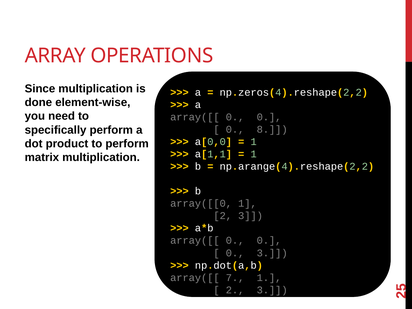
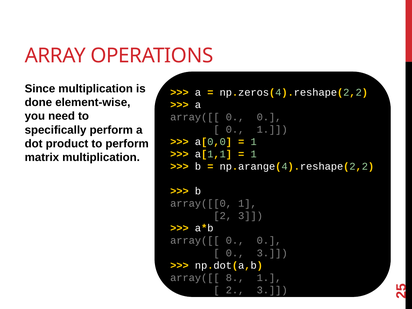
0 8: 8 -> 1
7: 7 -> 8
